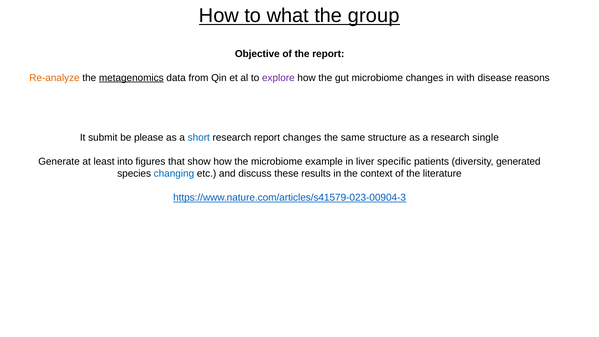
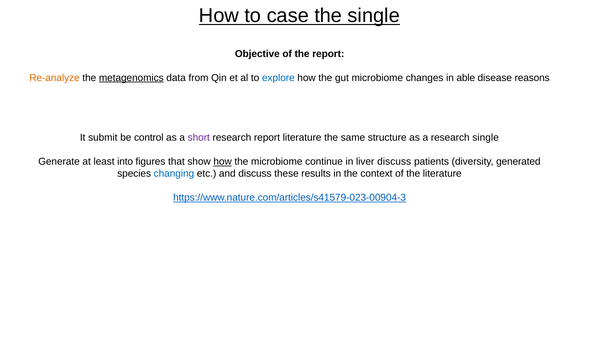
what: what -> case
the group: group -> single
explore colour: purple -> blue
with: with -> able
please: please -> control
short colour: blue -> purple
report changes: changes -> literature
how at (223, 162) underline: none -> present
example: example -> continue
liver specific: specific -> discuss
